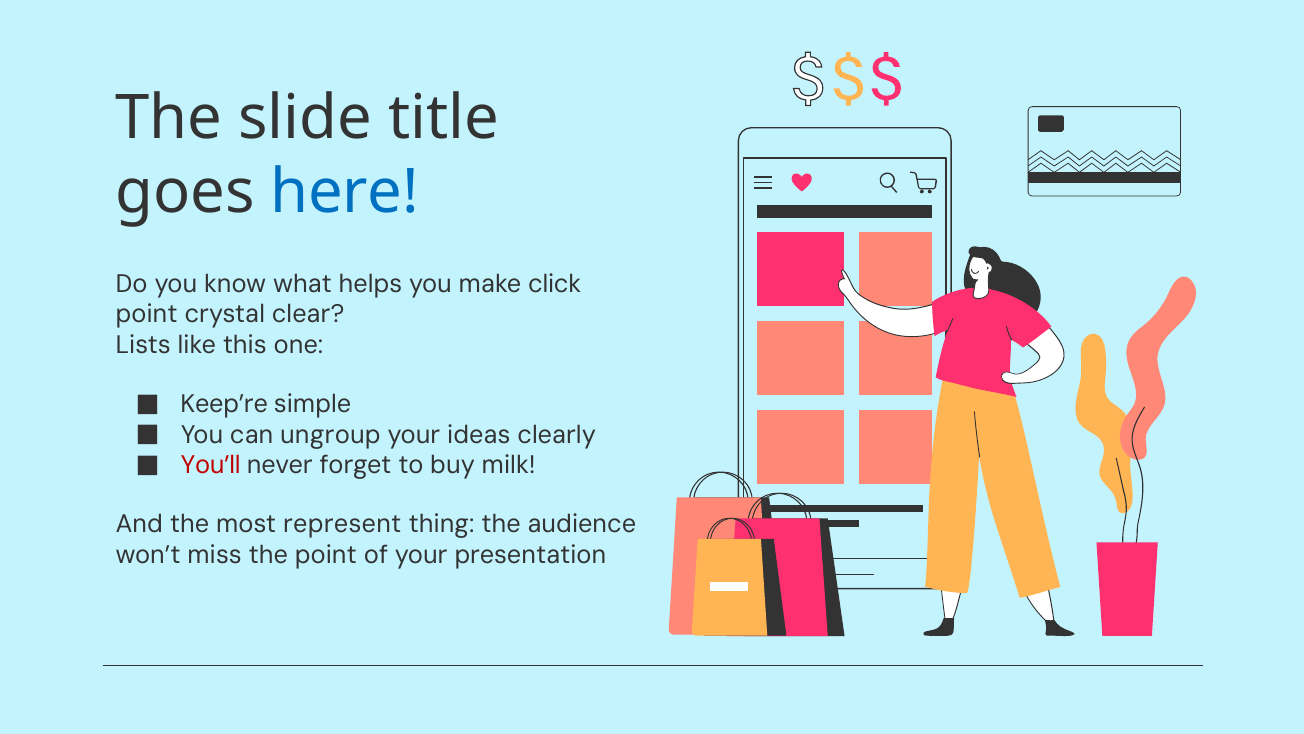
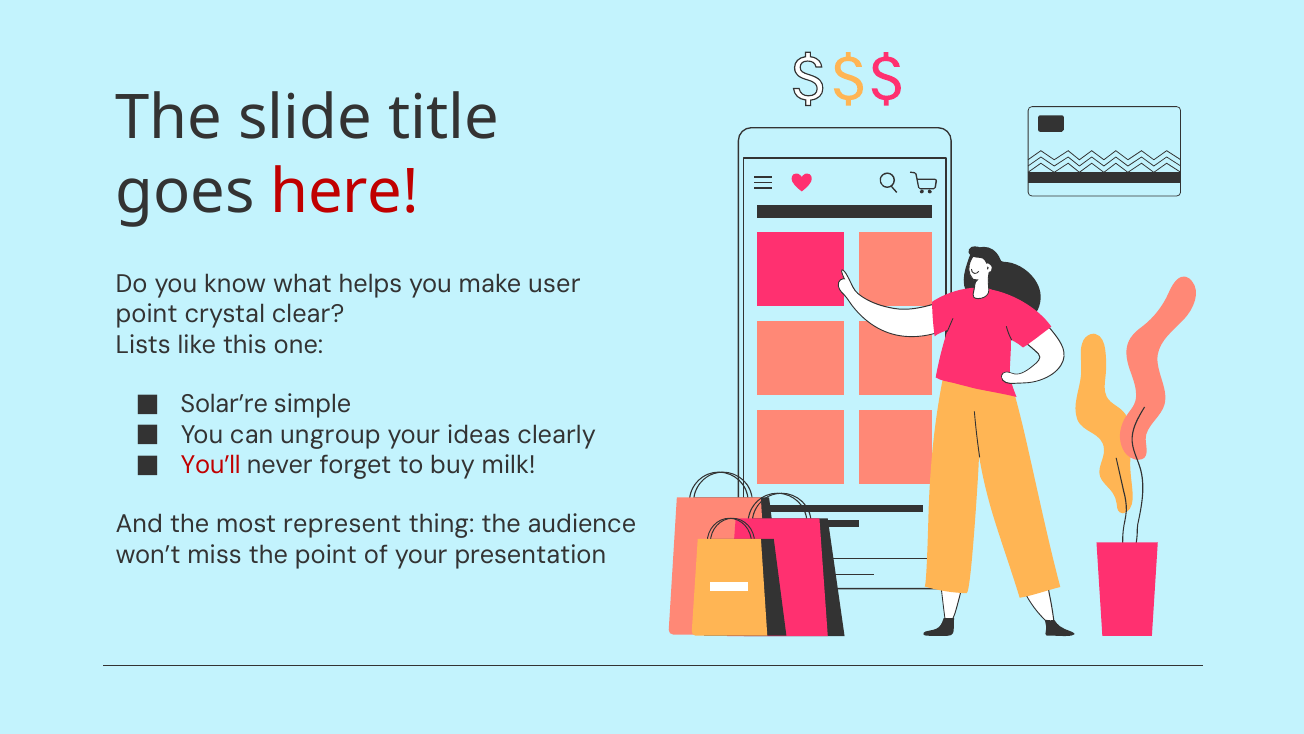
here colour: blue -> red
click: click -> user
Keep’re: Keep’re -> Solar’re
